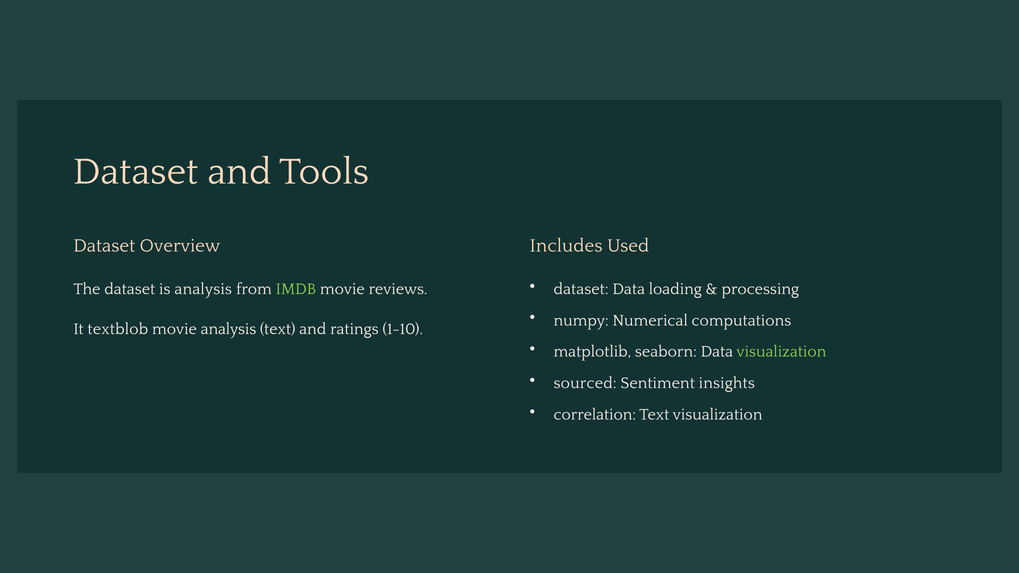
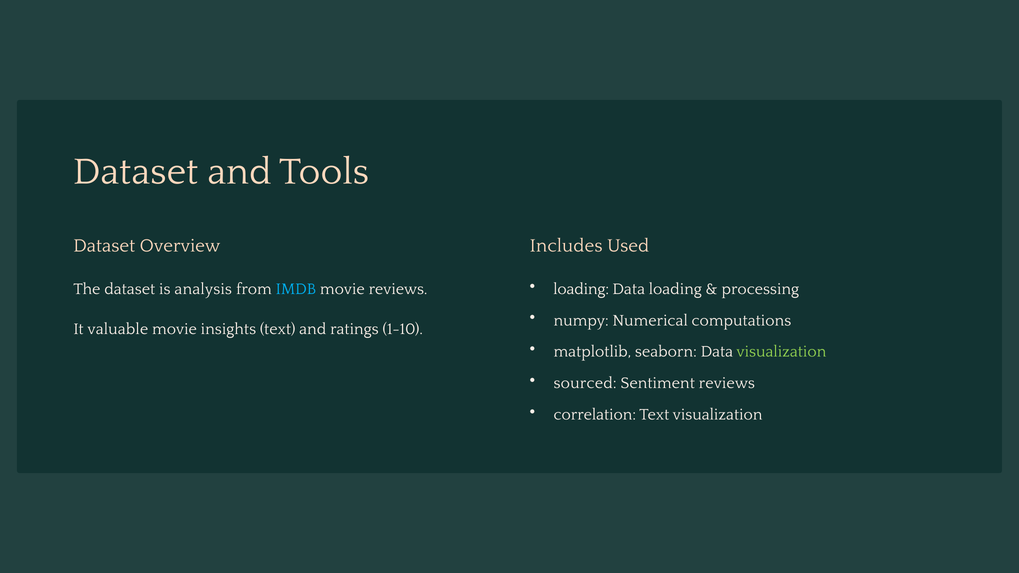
dataset at (581, 289): dataset -> loading
IMDB colour: light green -> light blue
textblob: textblob -> valuable
movie analysis: analysis -> insights
Sentiment insights: insights -> reviews
